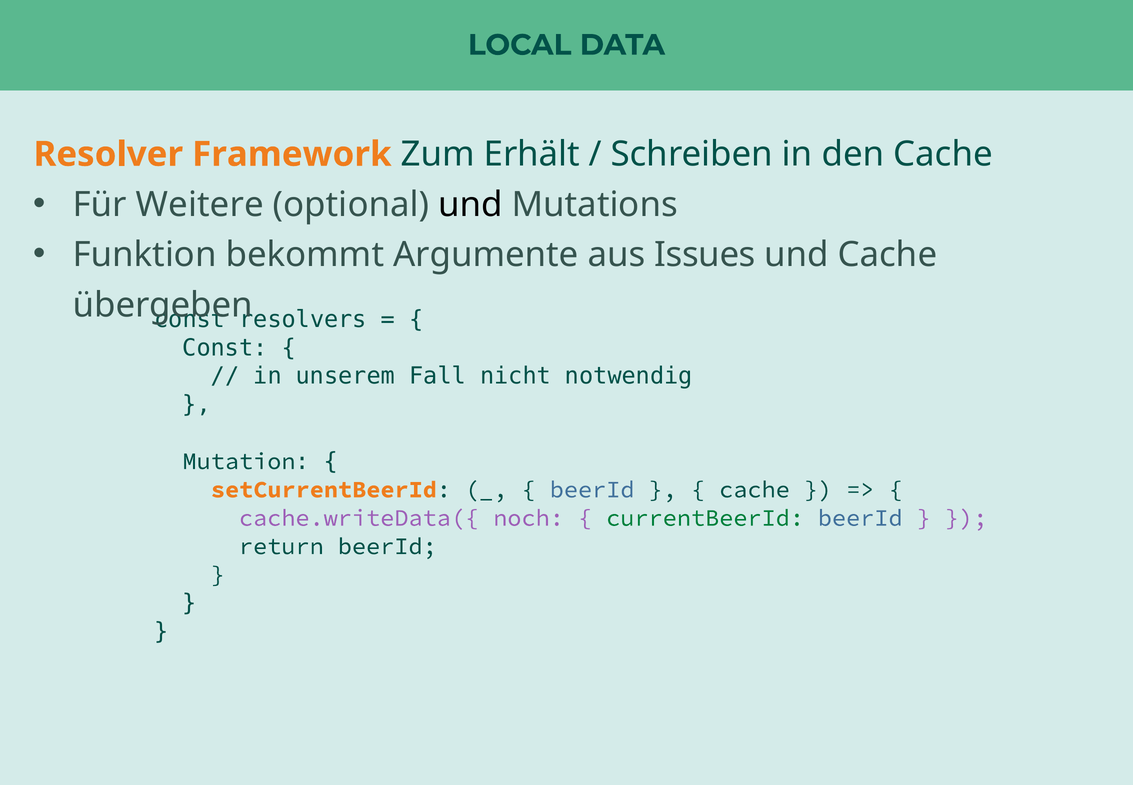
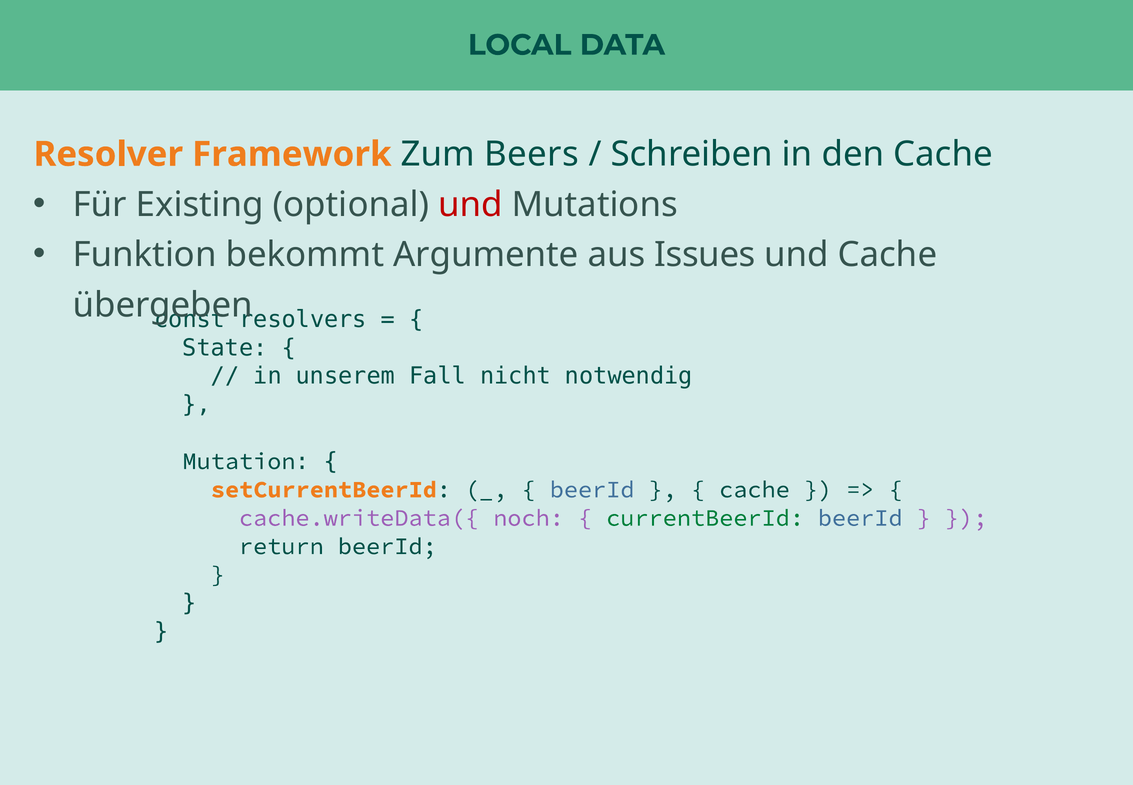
Erhält: Erhält -> Beers
Weitere: Weitere -> Existing
und at (470, 204) colour: black -> red
Const at (225, 348): Const -> State
